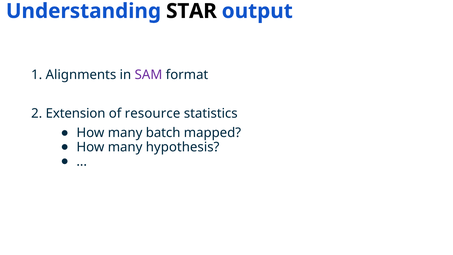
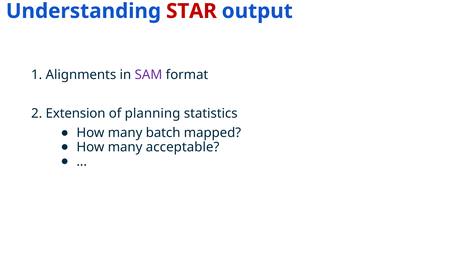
STAR colour: black -> red
resource: resource -> planning
hypothesis: hypothesis -> acceptable
